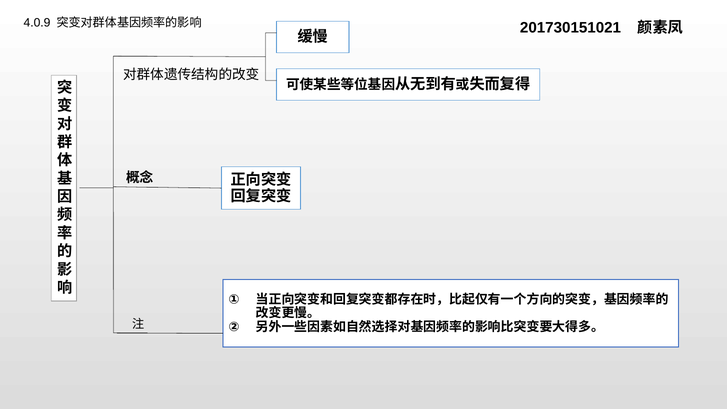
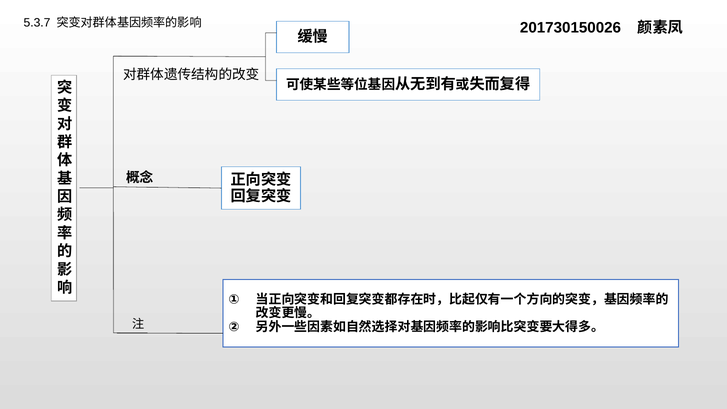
4.0.9: 4.0.9 -> 5.3.7
201730151021: 201730151021 -> 201730150026
